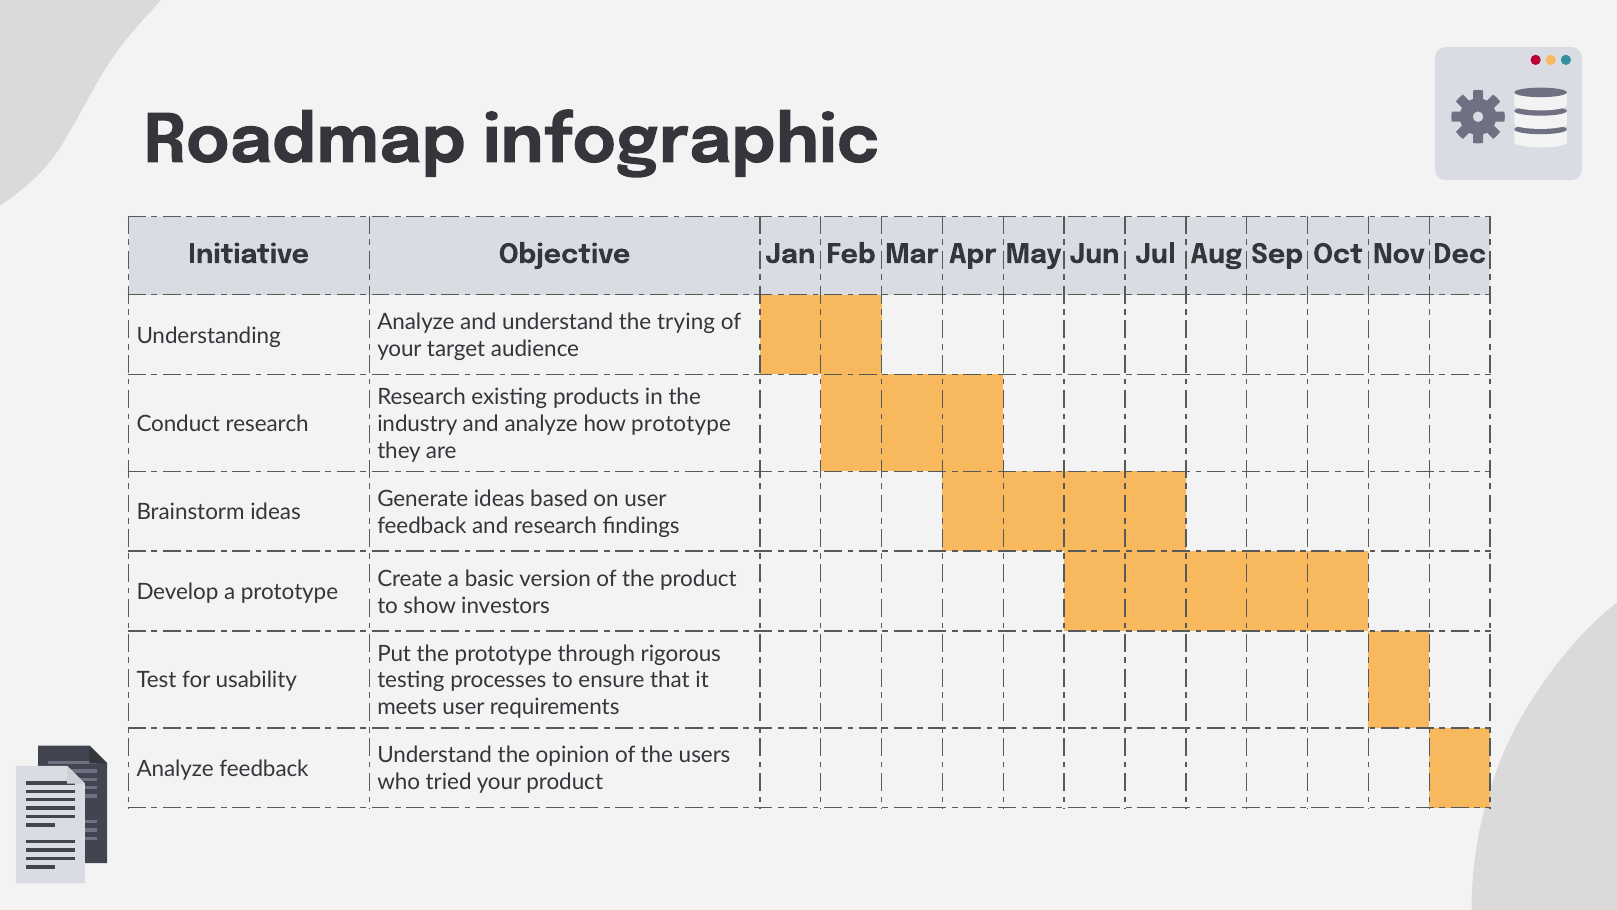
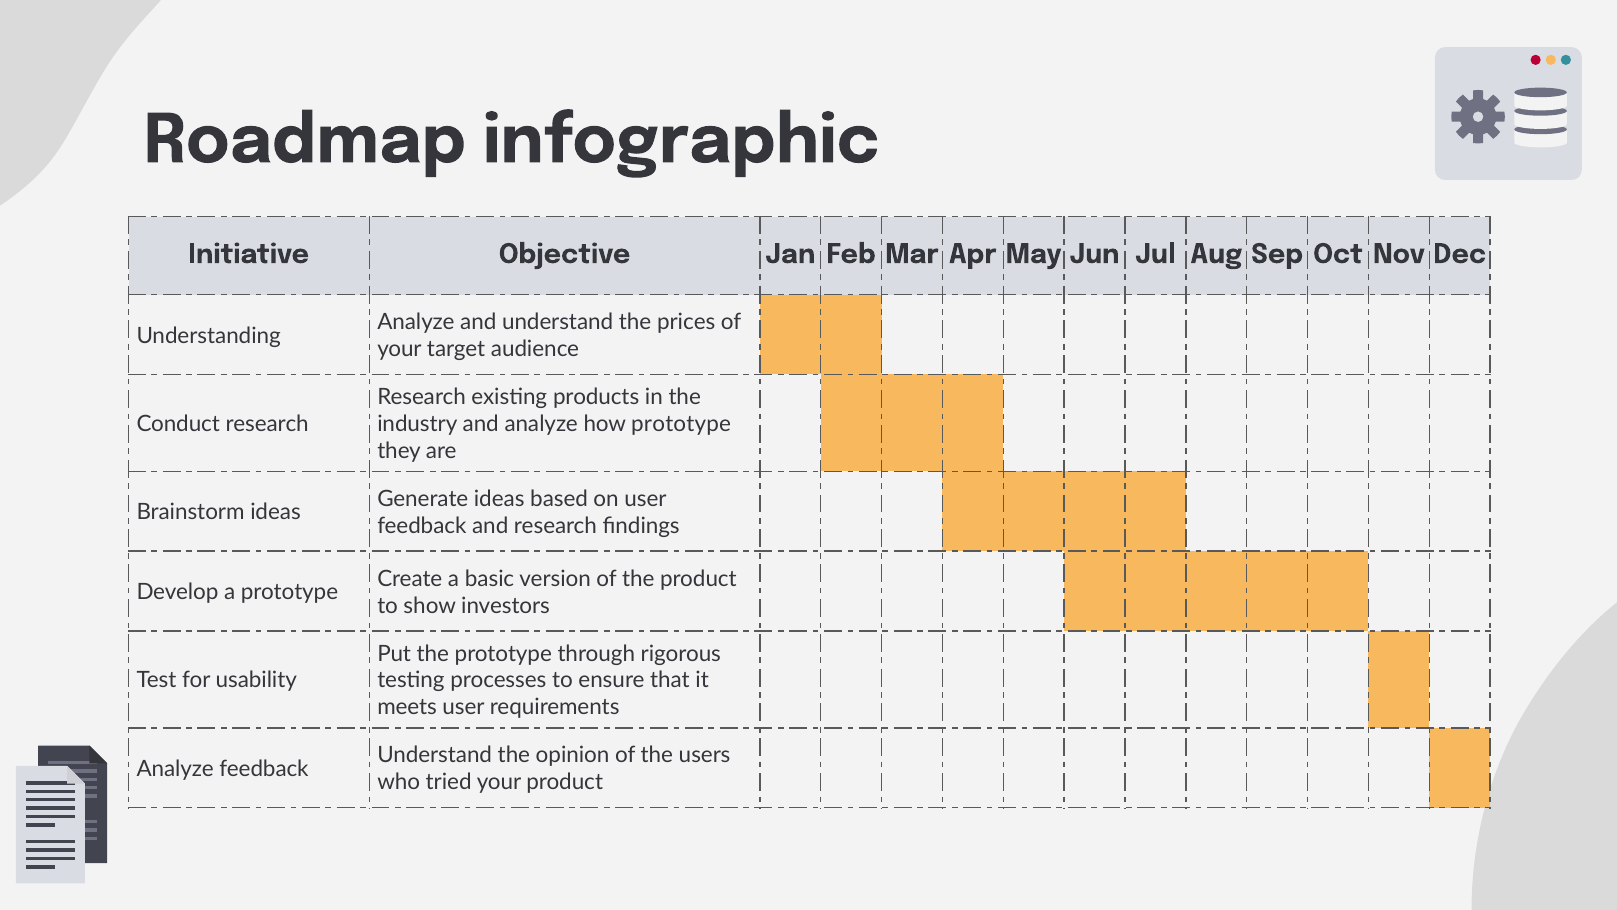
trying: trying -> prices
